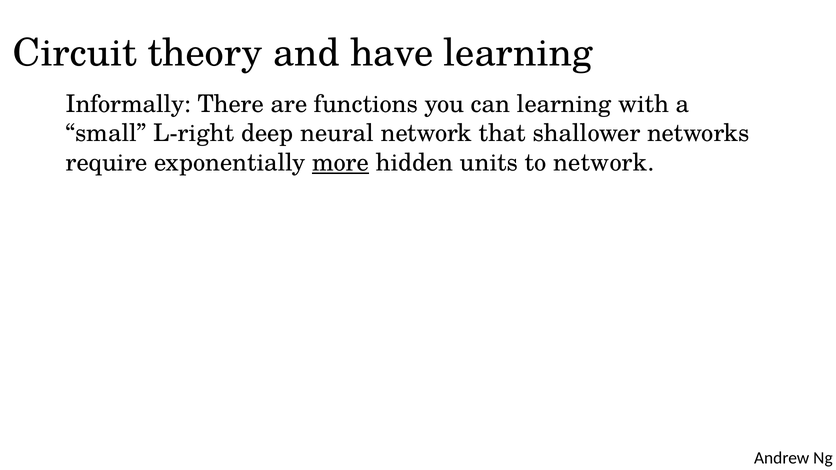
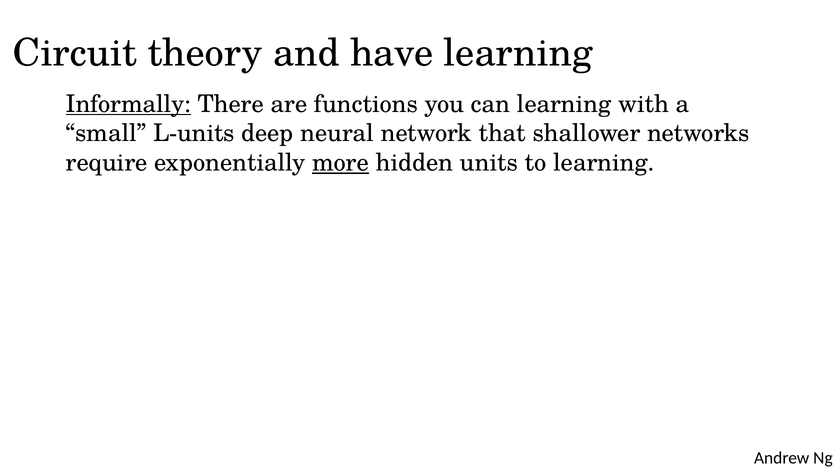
Informally underline: none -> present
L-right: L-right -> L-units
to network: network -> learning
